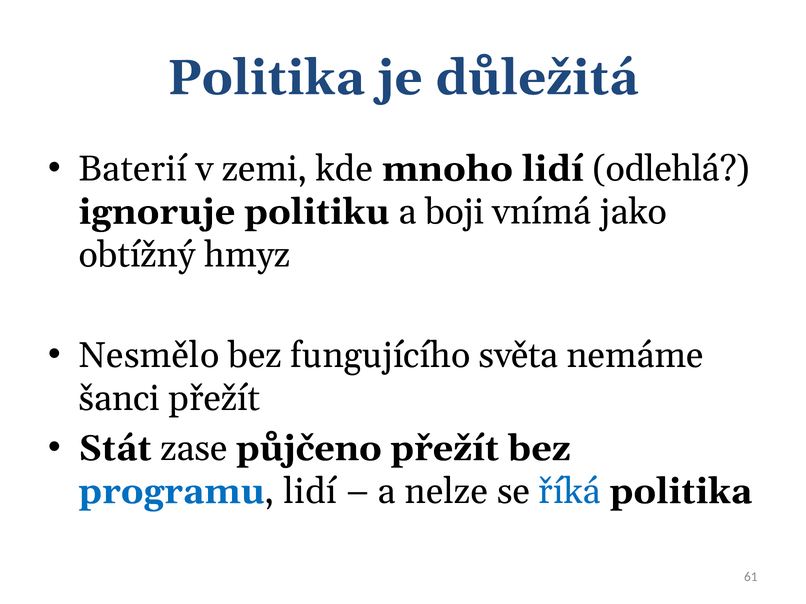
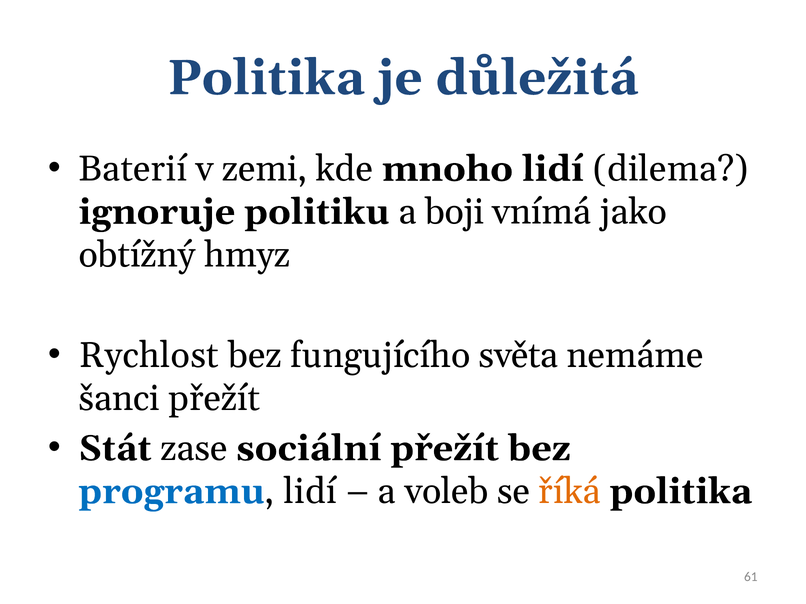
odlehlá: odlehlá -> dilema
Nesmělo: Nesmělo -> Rychlost
půjčeno: půjčeno -> sociální
nelze: nelze -> voleb
říká colour: blue -> orange
